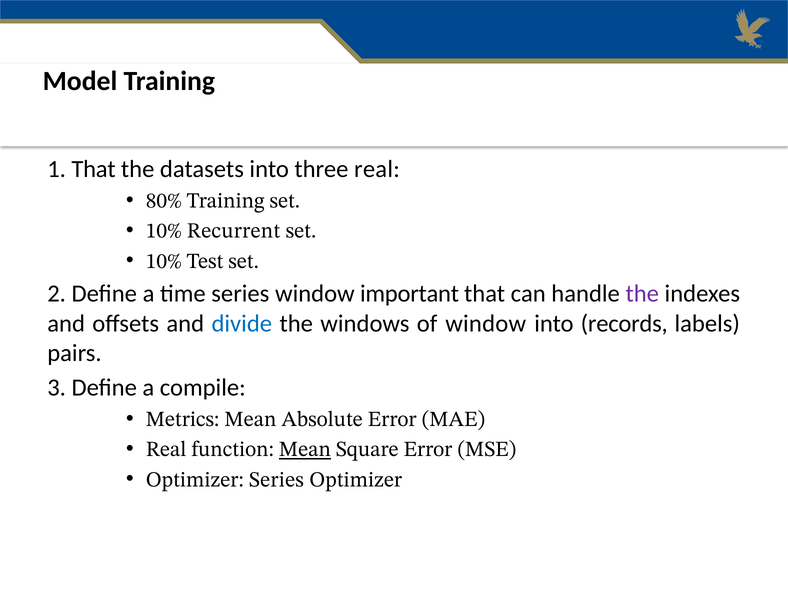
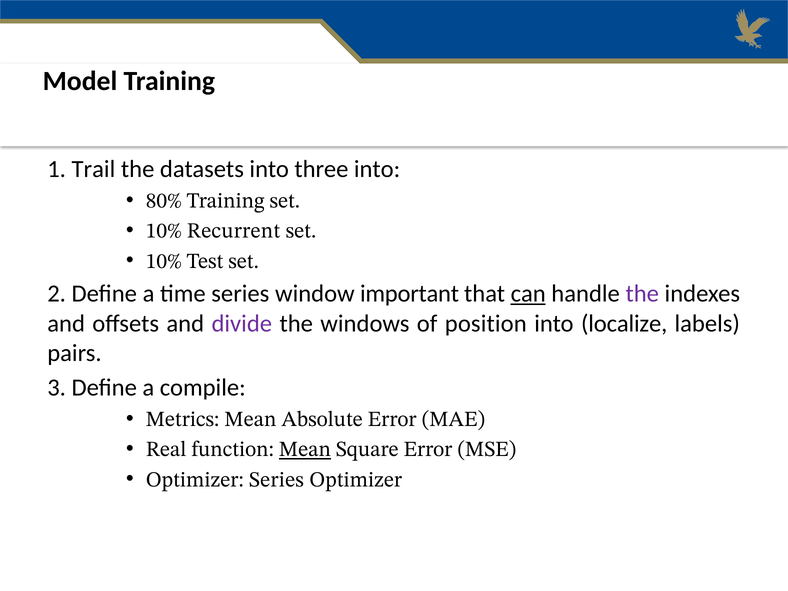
1 That: That -> Trail
three real: real -> into
can underline: none -> present
divide colour: blue -> purple
of window: window -> position
records: records -> localize
